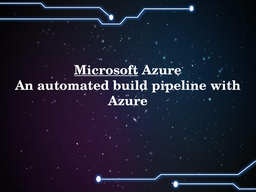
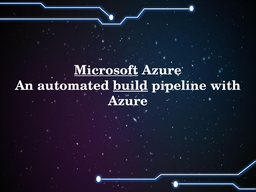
build underline: none -> present
